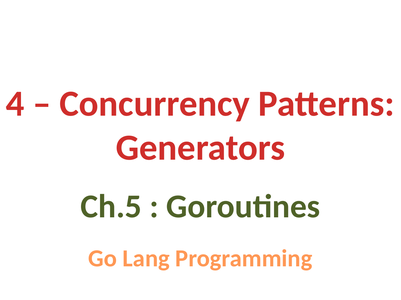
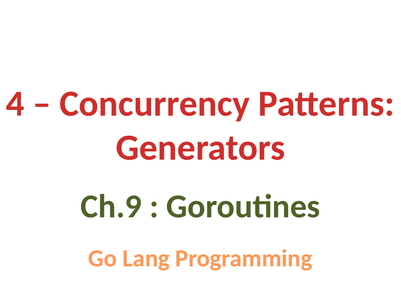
Ch.5: Ch.5 -> Ch.9
